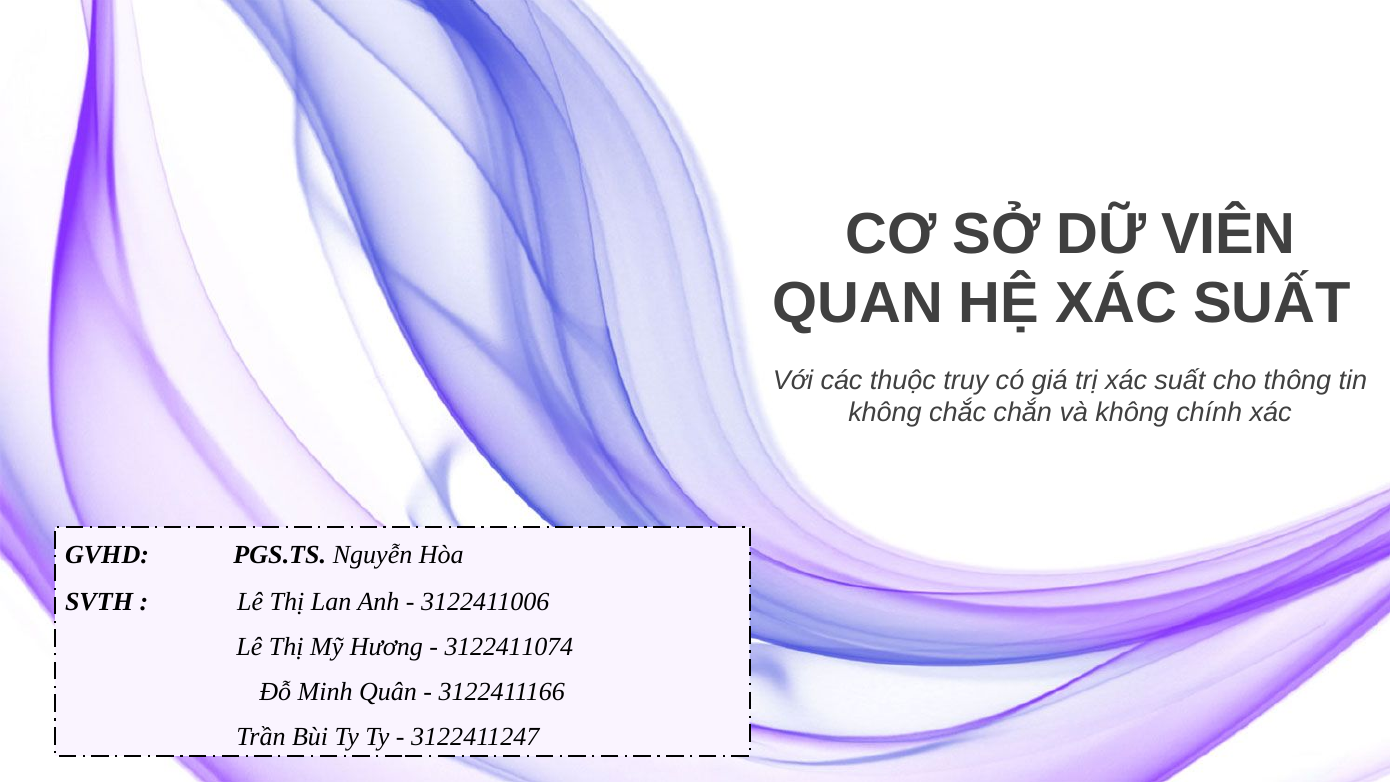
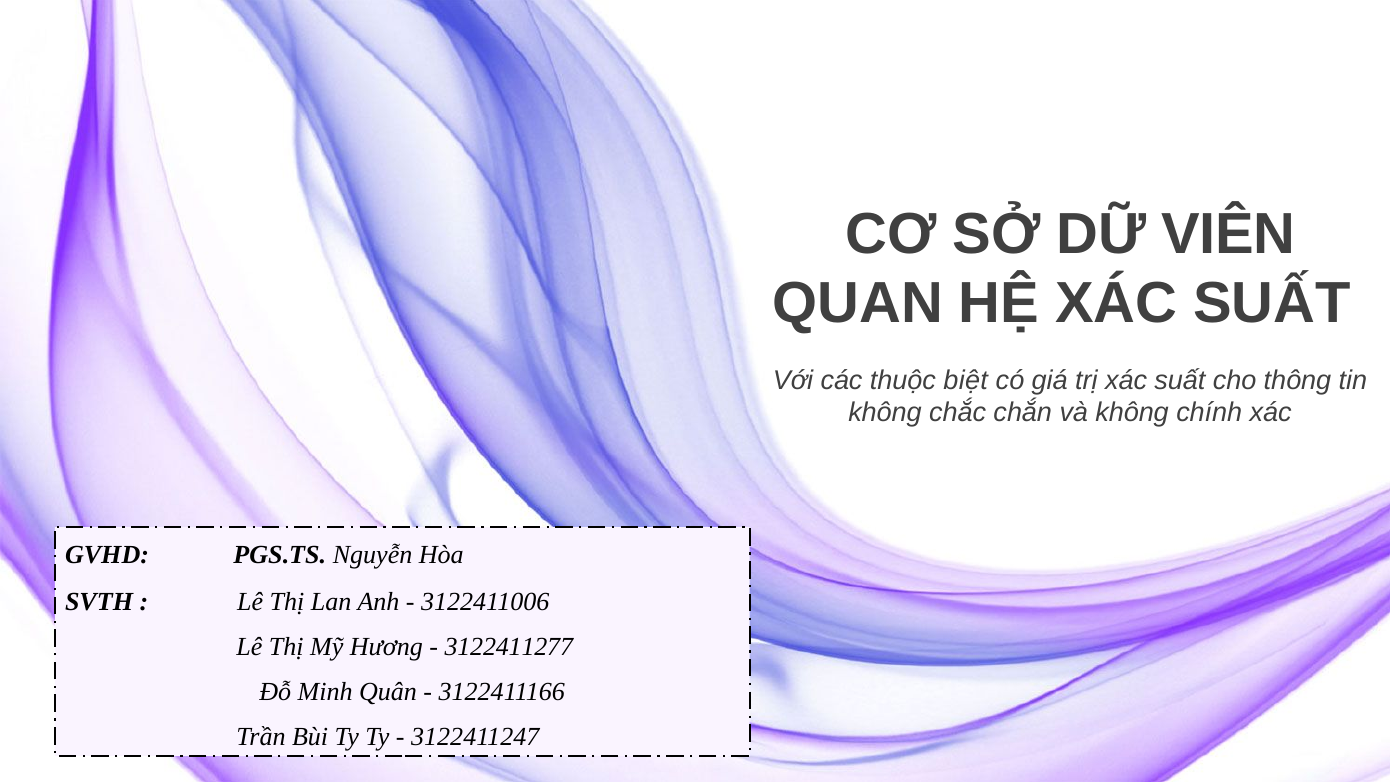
truy: truy -> biệt
3122411074: 3122411074 -> 3122411277
